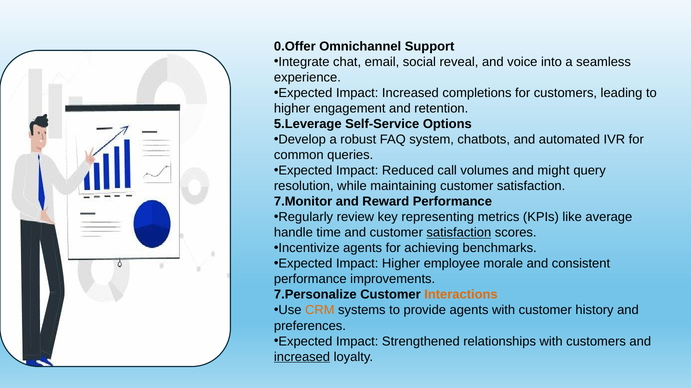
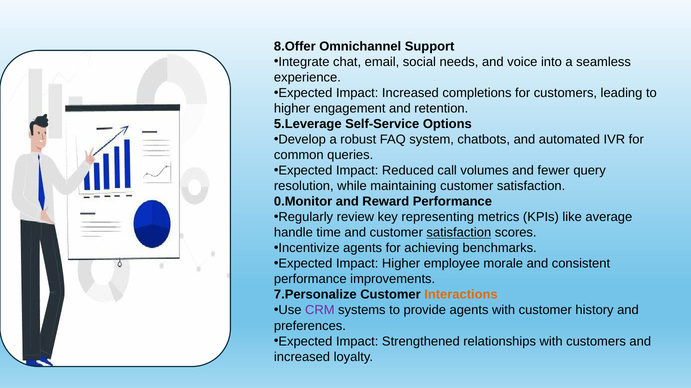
0.Offer: 0.Offer -> 8.Offer
reveal: reveal -> needs
might: might -> fewer
7.Monitor: 7.Monitor -> 0.Monitor
CRM colour: orange -> purple
increased at (302, 357) underline: present -> none
